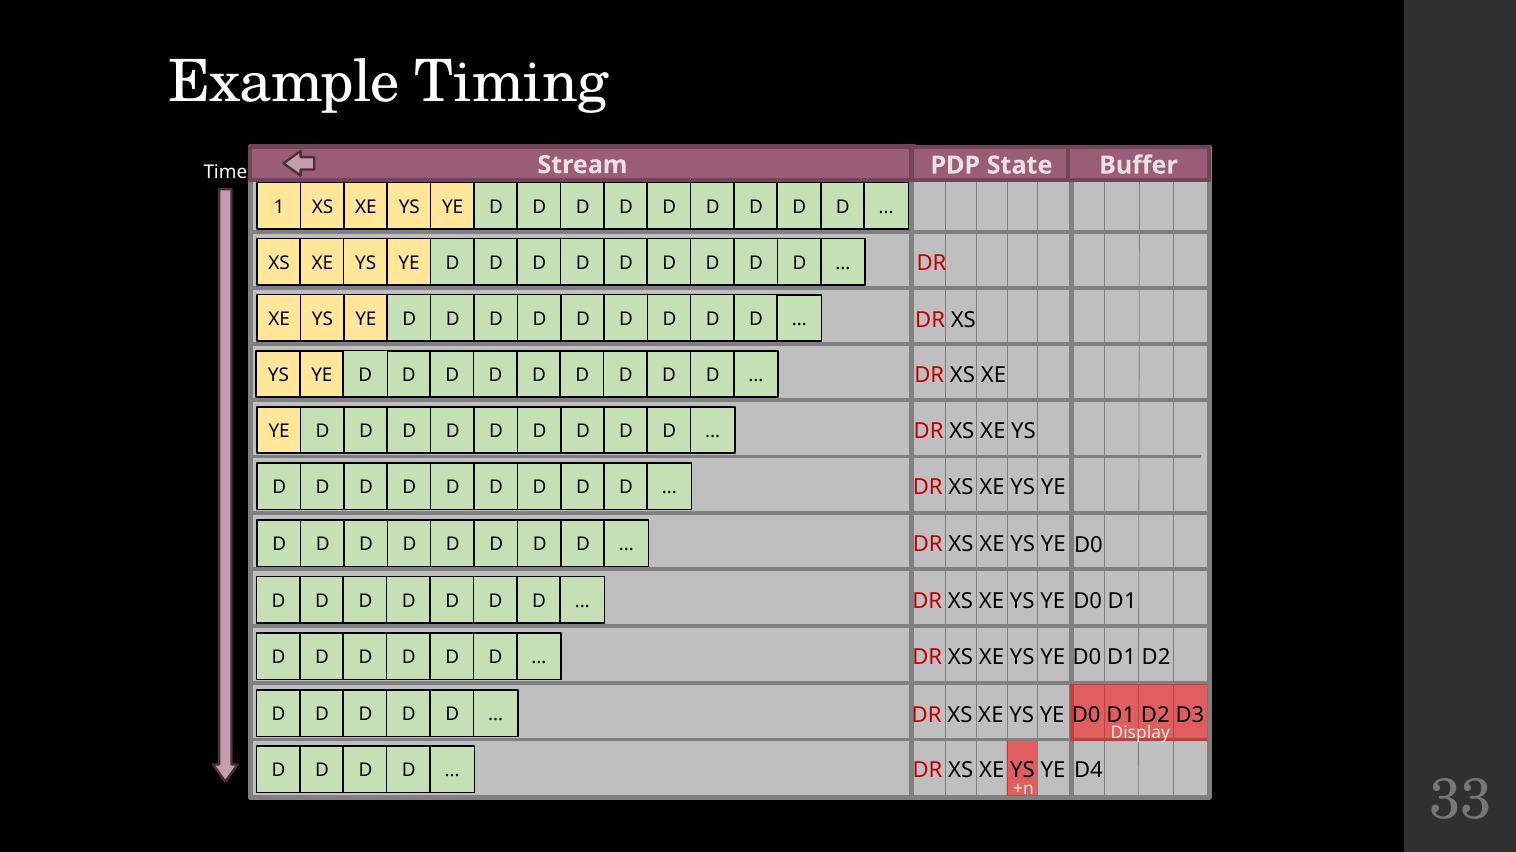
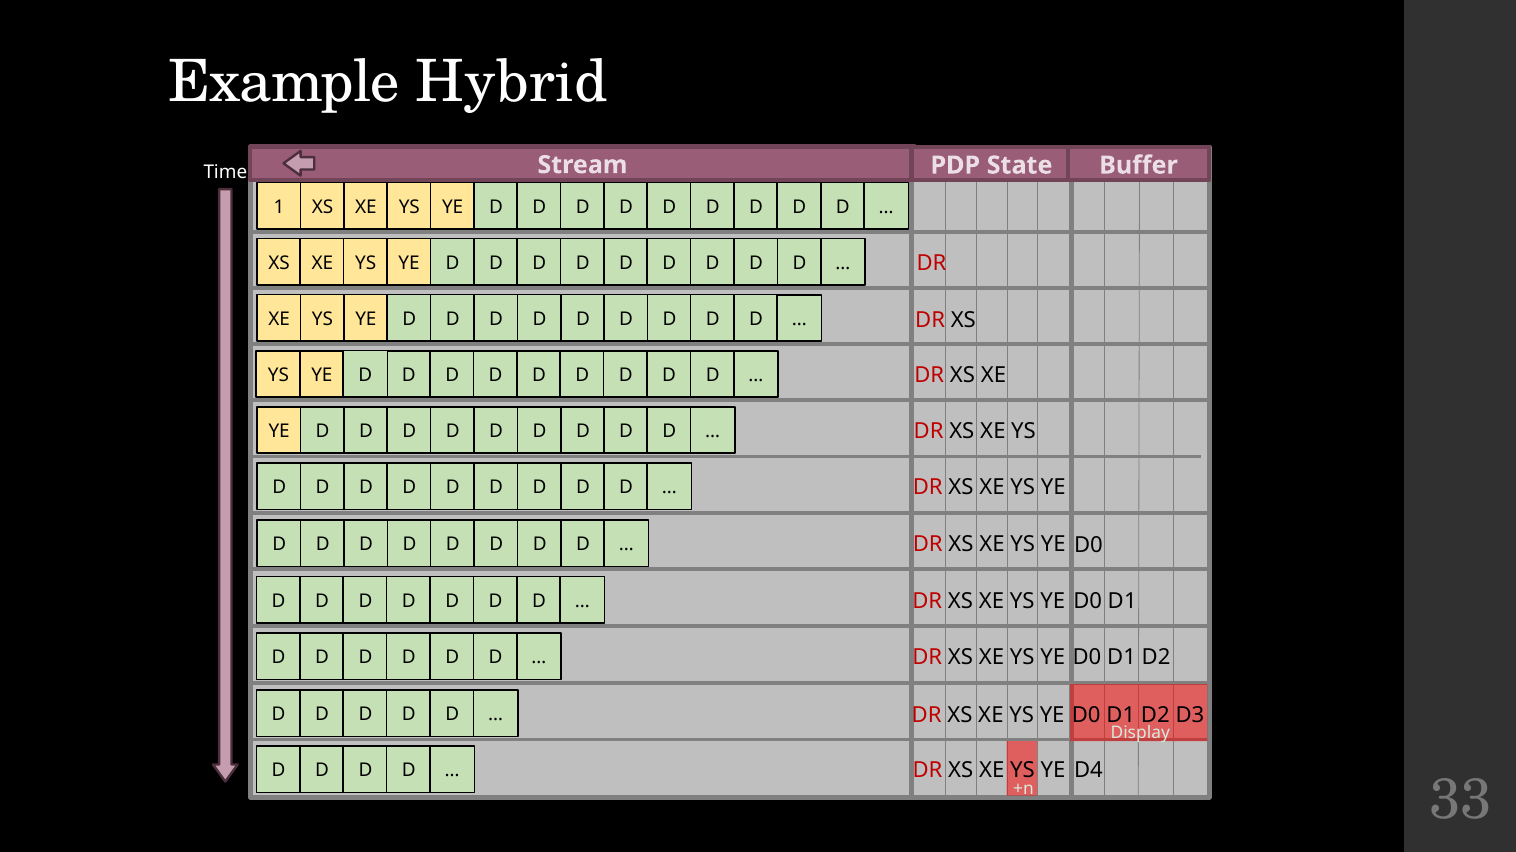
Timing: Timing -> Hybrid
